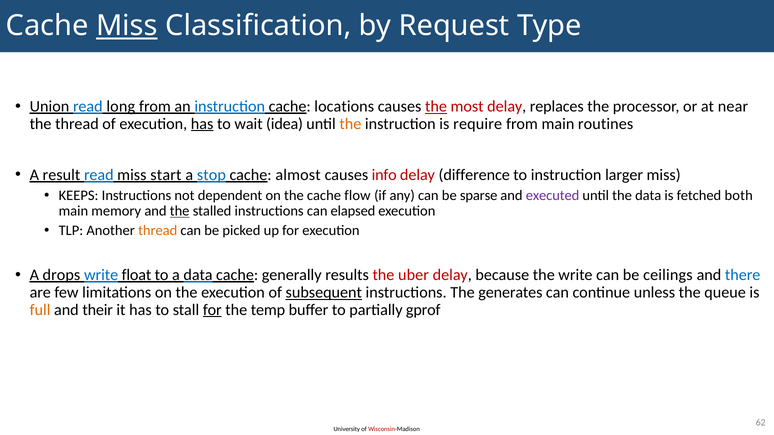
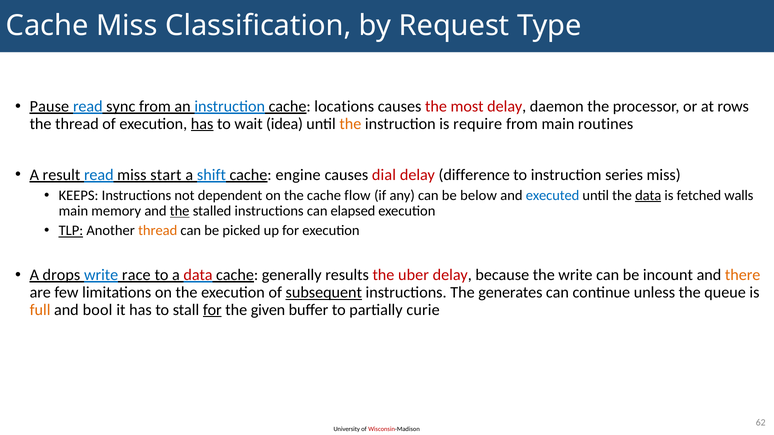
Miss at (127, 26) underline: present -> none
Union: Union -> Pause
long: long -> sync
the at (436, 106) underline: present -> none
replaces: replaces -> daemon
near: near -> rows
stop: stop -> shift
almost: almost -> engine
info: info -> dial
larger: larger -> series
sparse: sparse -> below
executed colour: purple -> blue
data at (648, 195) underline: none -> present
both: both -> walls
TLP underline: none -> present
float: float -> race
data at (198, 275) colour: black -> red
ceilings: ceilings -> incount
there colour: blue -> orange
their: their -> bool
temp: temp -> given
gprof: gprof -> curie
